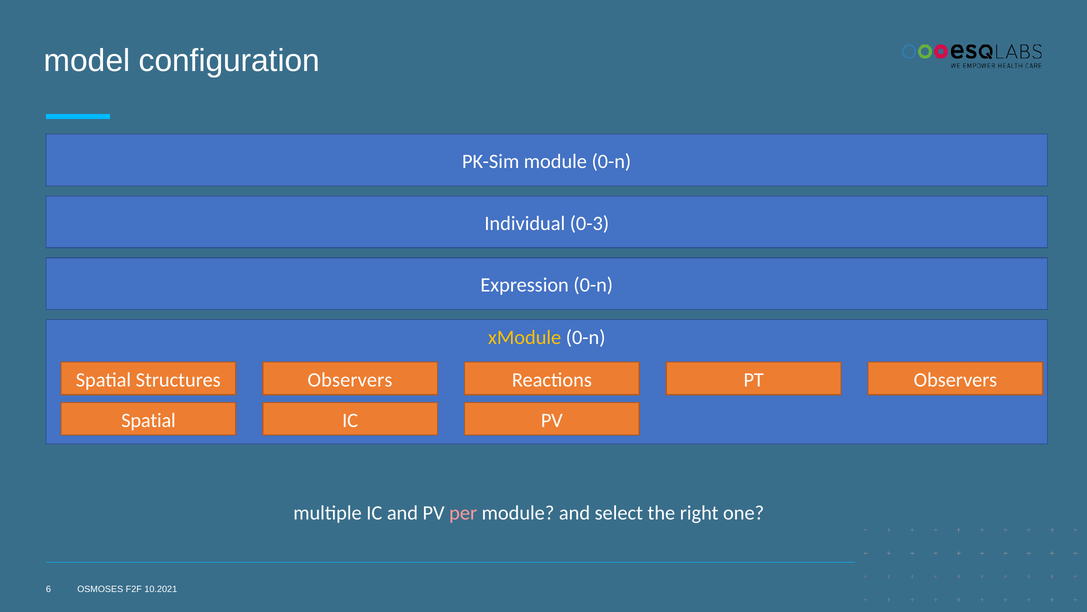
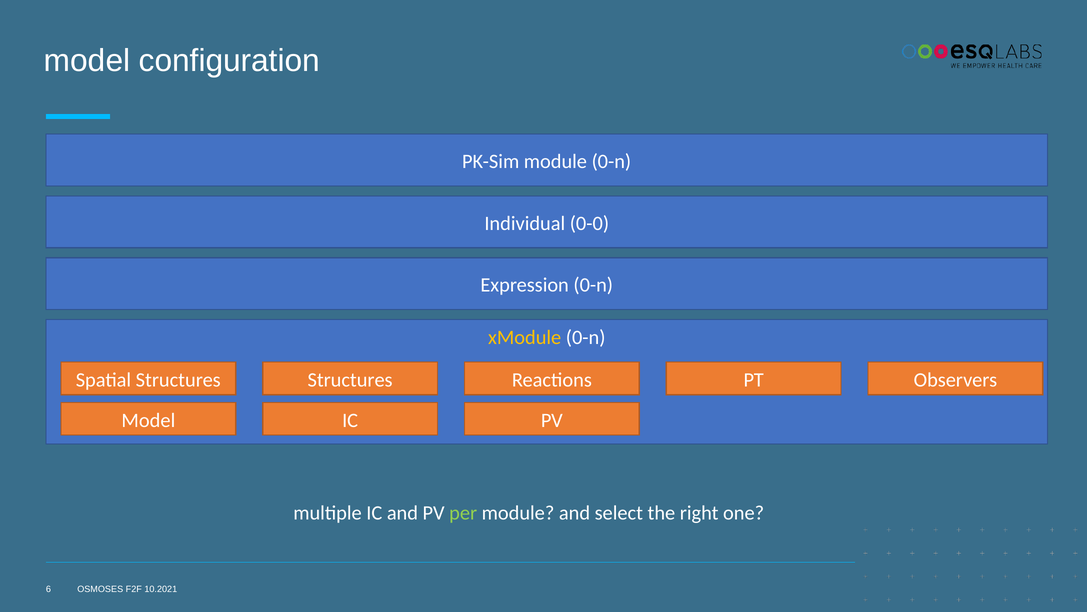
0-3: 0-3 -> 0-0
Structures Observers: Observers -> Structures
Spatial at (149, 420): Spatial -> Model
per colour: pink -> light green
